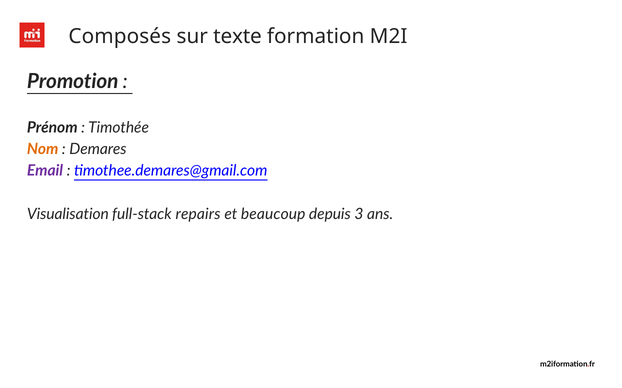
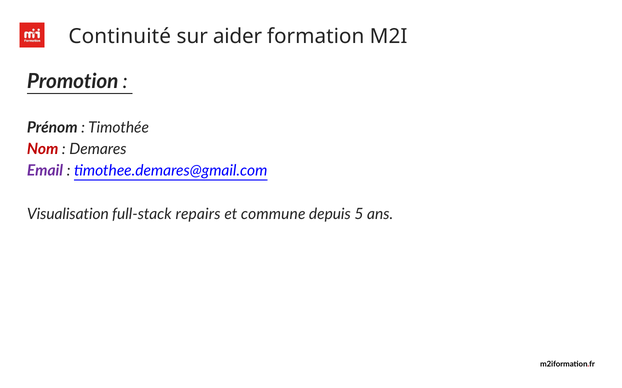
Composés: Composés -> Continuité
texte: texte -> aider
Nom colour: orange -> red
beaucoup: beaucoup -> commune
3: 3 -> 5
